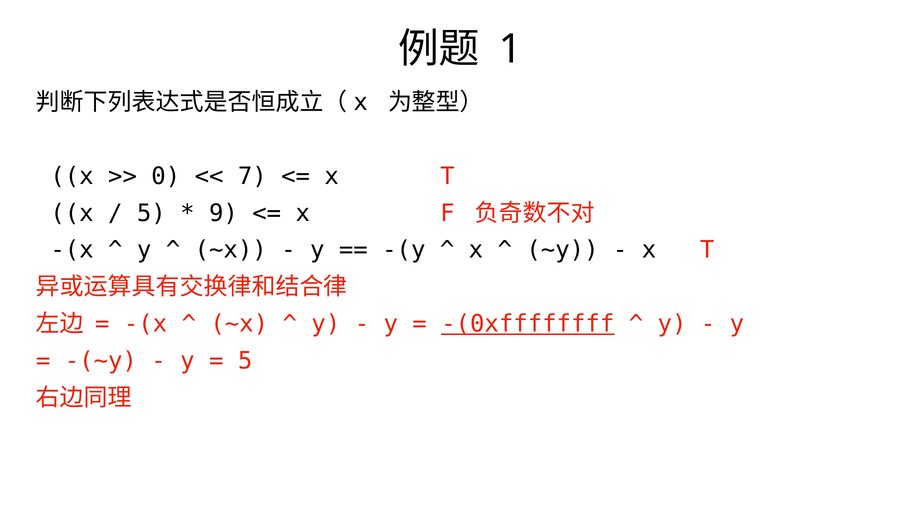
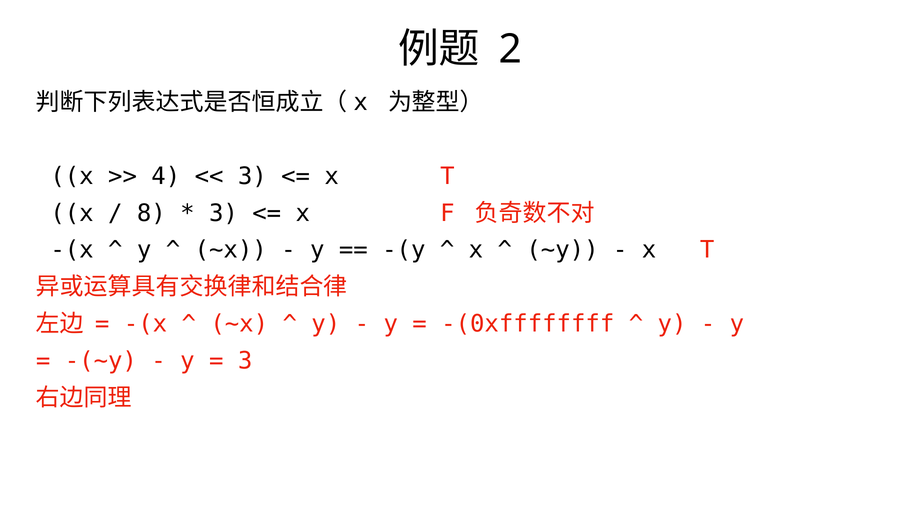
1: 1 -> 2
0: 0 -> 4
7 at (252, 176): 7 -> 3
5 at (151, 213): 5 -> 8
9 at (223, 213): 9 -> 3
-(0xffffffff underline: present -> none
5 at (245, 360): 5 -> 3
